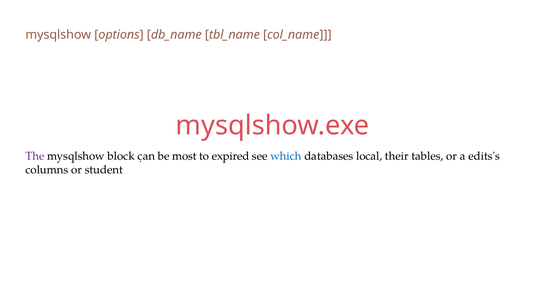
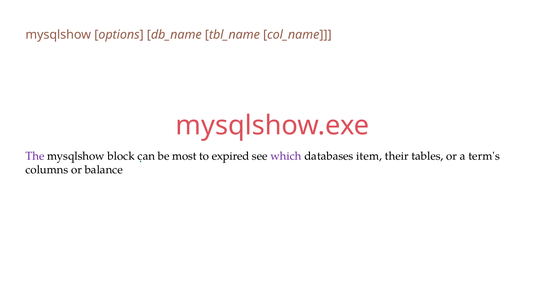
which colour: blue -> purple
local: local -> item
edits's: edits's -> term's
student: student -> balance
